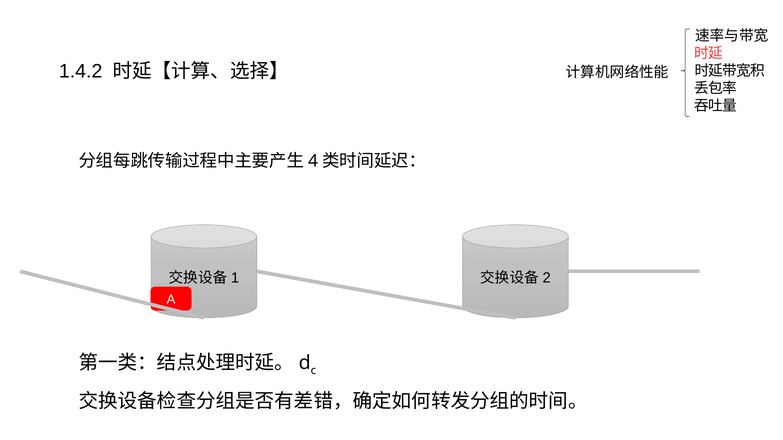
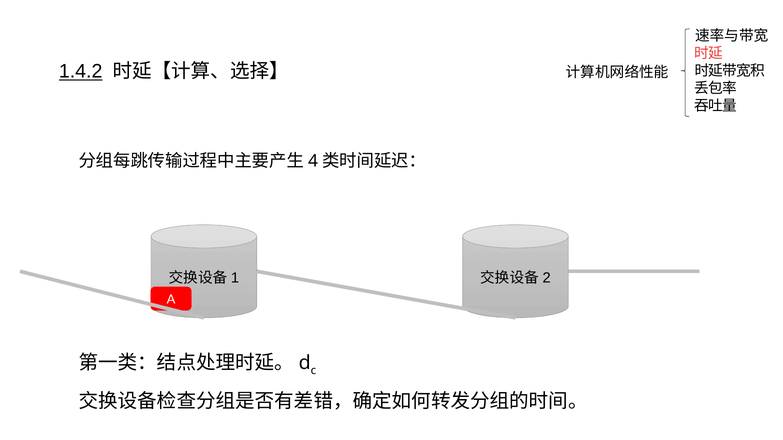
1.4.2 underline: none -> present
